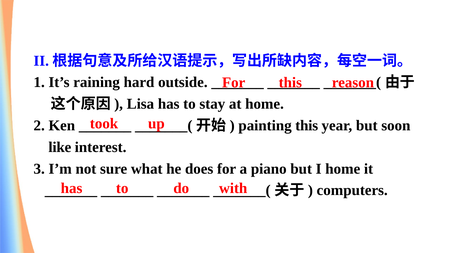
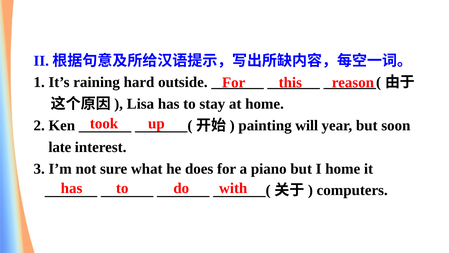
painting this: this -> will
like: like -> late
